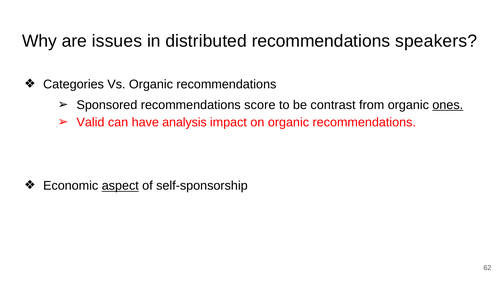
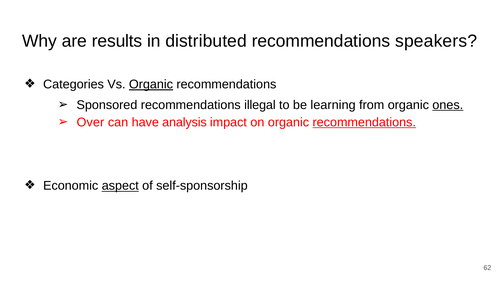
issues: issues -> results
Organic at (151, 84) underline: none -> present
score: score -> illegal
contrast: contrast -> learning
Valid: Valid -> Over
recommendations at (364, 122) underline: none -> present
